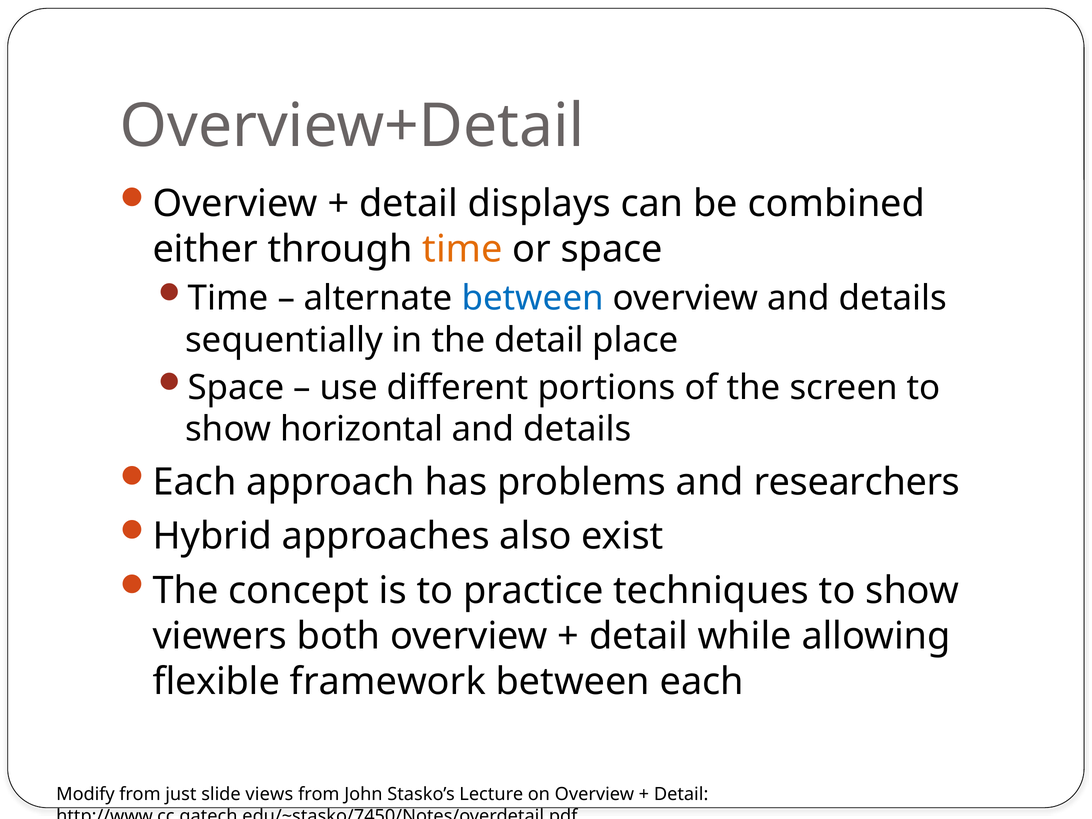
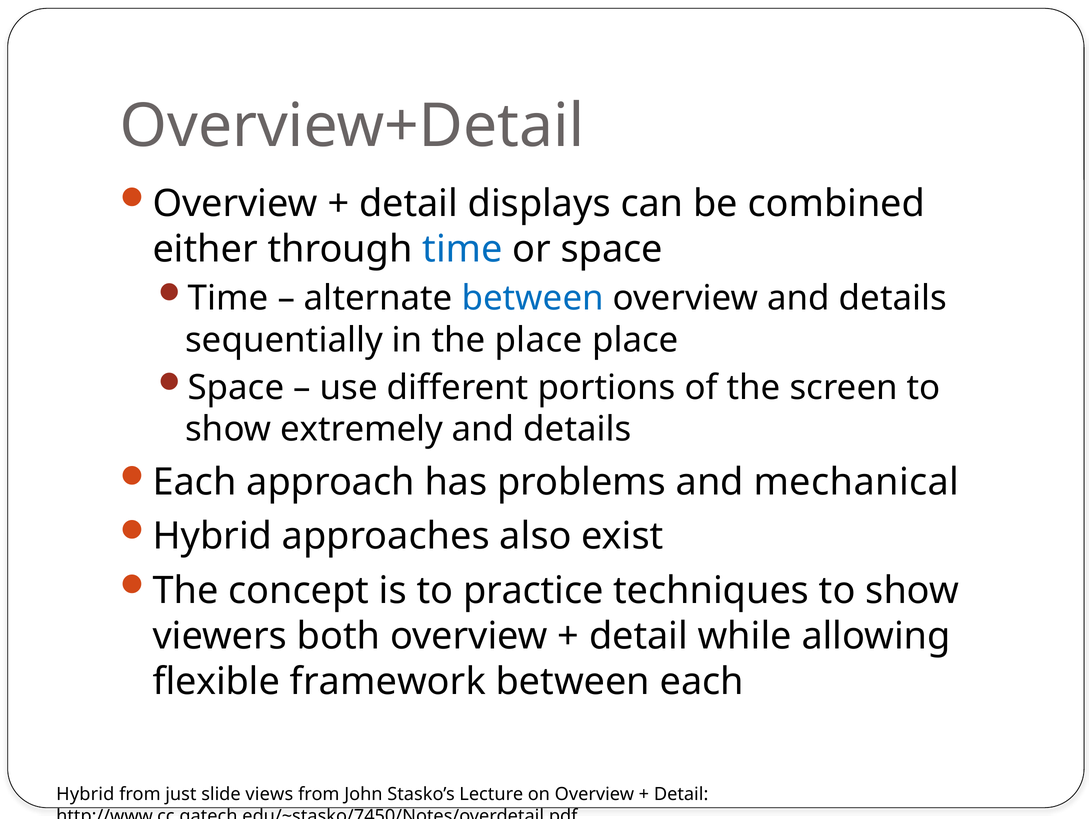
time at (462, 249) colour: orange -> blue
the detail: detail -> place
horizontal: horizontal -> extremely
researchers: researchers -> mechanical
Modify at (85, 794): Modify -> Hybrid
